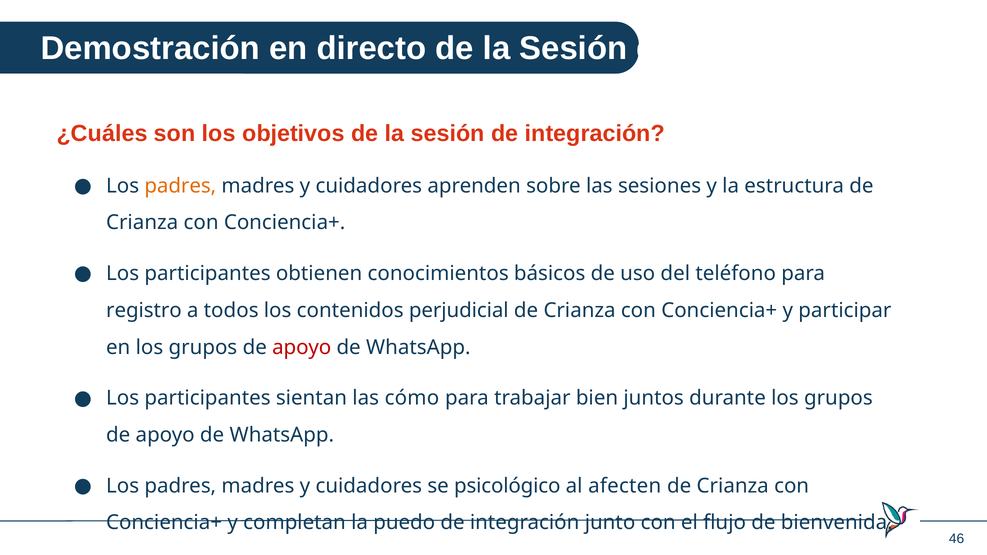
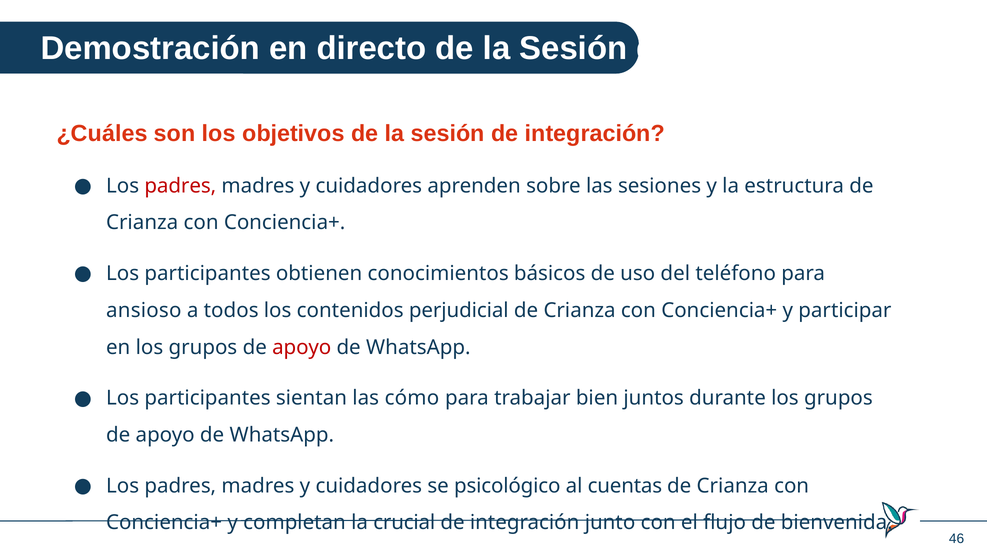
padres at (180, 186) colour: orange -> red
registro: registro -> ansioso
afecten: afecten -> cuentas
puedo: puedo -> crucial
